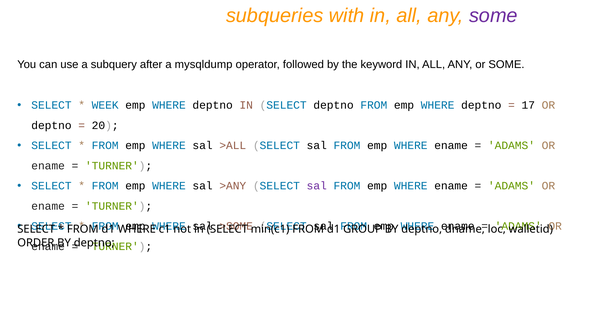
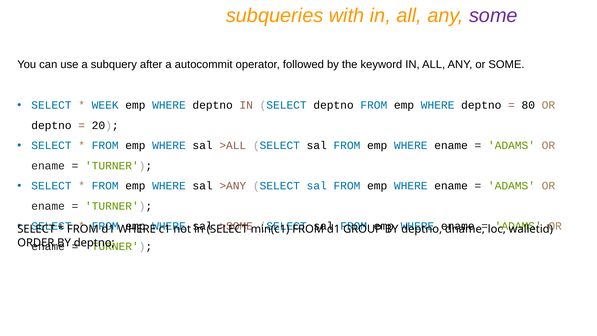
mysqldump: mysqldump -> autocommit
17: 17 -> 80
sal at (317, 186) colour: purple -> blue
